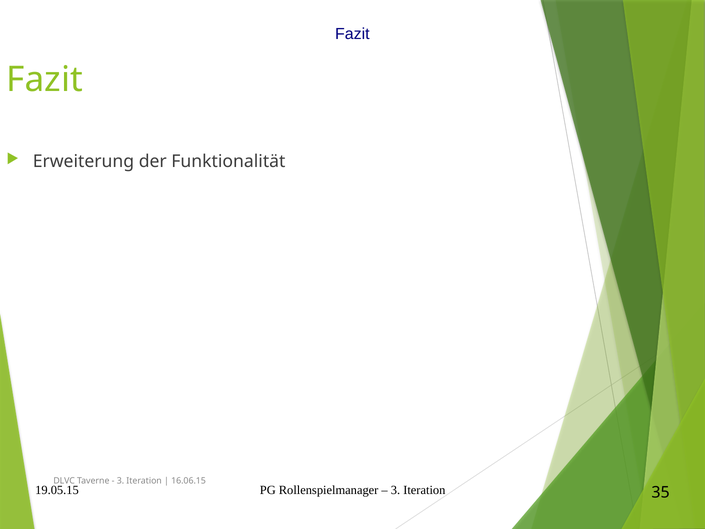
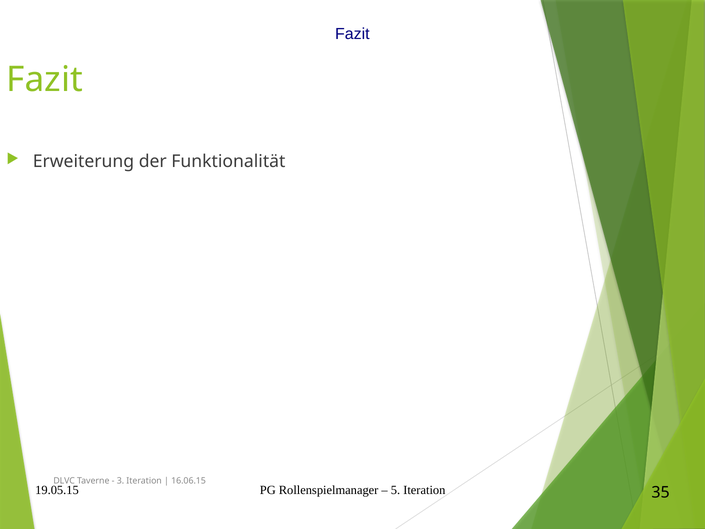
3 at (396, 490): 3 -> 5
